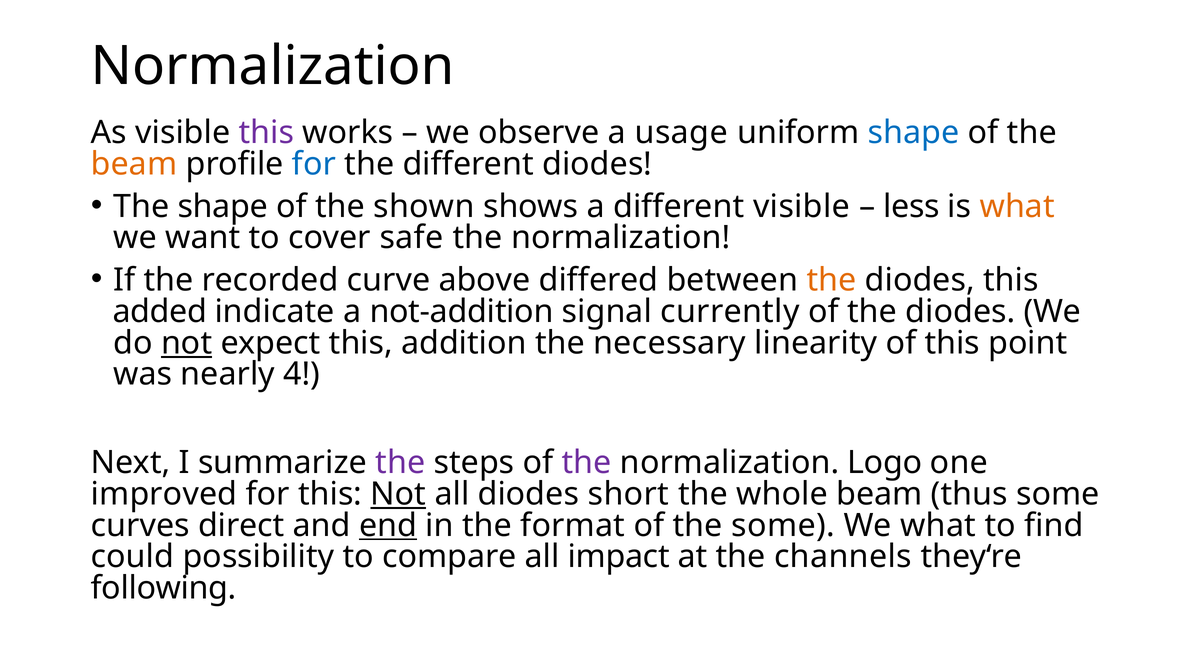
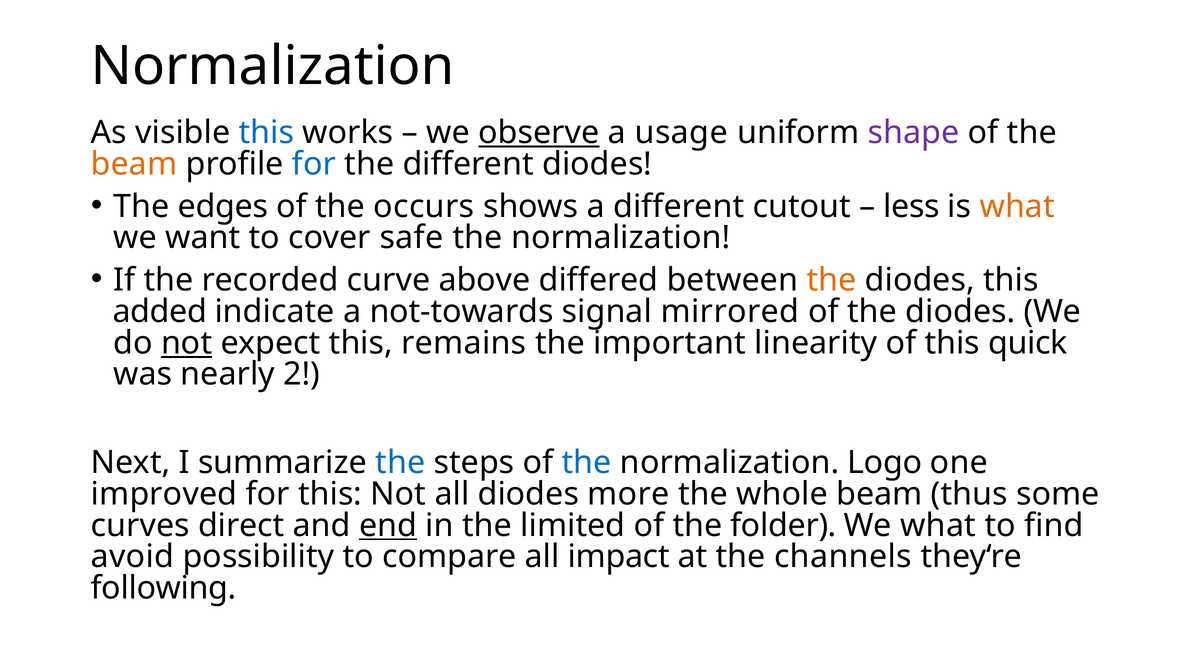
this at (266, 133) colour: purple -> blue
observe underline: none -> present
shape at (914, 133) colour: blue -> purple
The shape: shape -> edges
shown: shown -> occurs
different visible: visible -> cutout
not-addition: not-addition -> not-towards
currently: currently -> mirrored
addition: addition -> remains
necessary: necessary -> important
point: point -> quick
4: 4 -> 2
the at (400, 463) colour: purple -> blue
the at (587, 463) colour: purple -> blue
Not at (398, 494) underline: present -> none
short: short -> more
format: format -> limited
the some: some -> folder
could: could -> avoid
